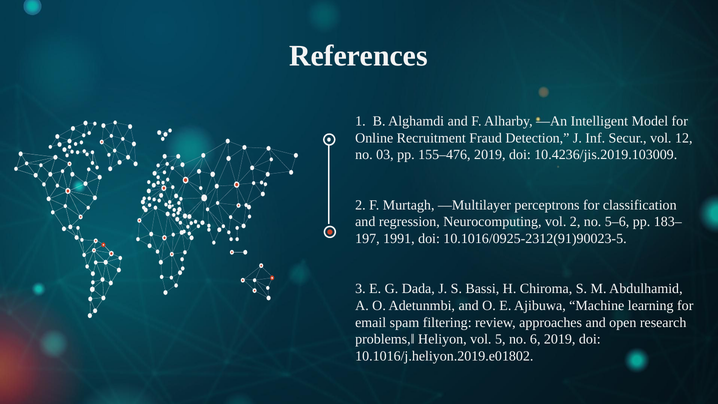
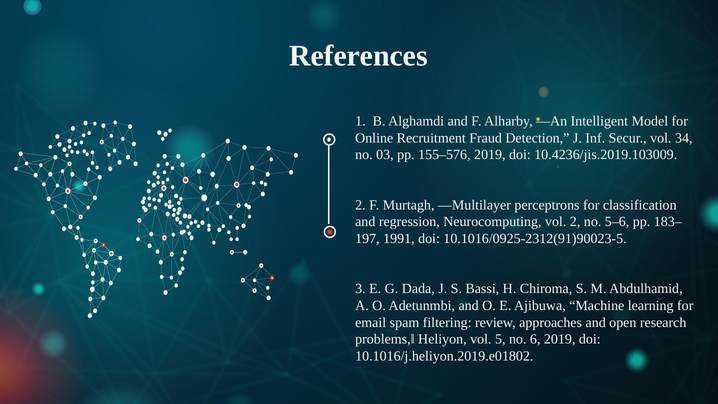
12: 12 -> 34
155–476: 155–476 -> 155–576
